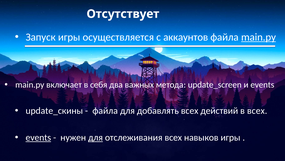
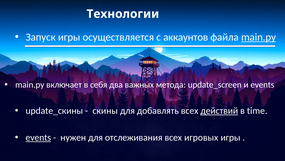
Отсутствует: Отсутствует -> Технологии
файла at (105, 110): файла -> скины
действий underline: none -> present
в всех: всех -> time
для at (95, 137) underline: present -> none
навыков: навыков -> игровых
